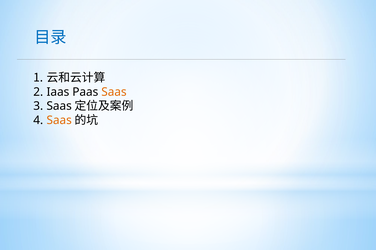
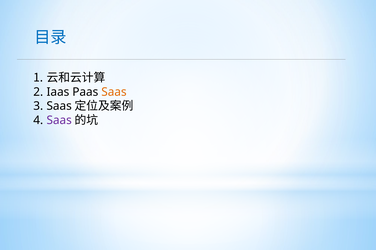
Saas at (59, 120) colour: orange -> purple
